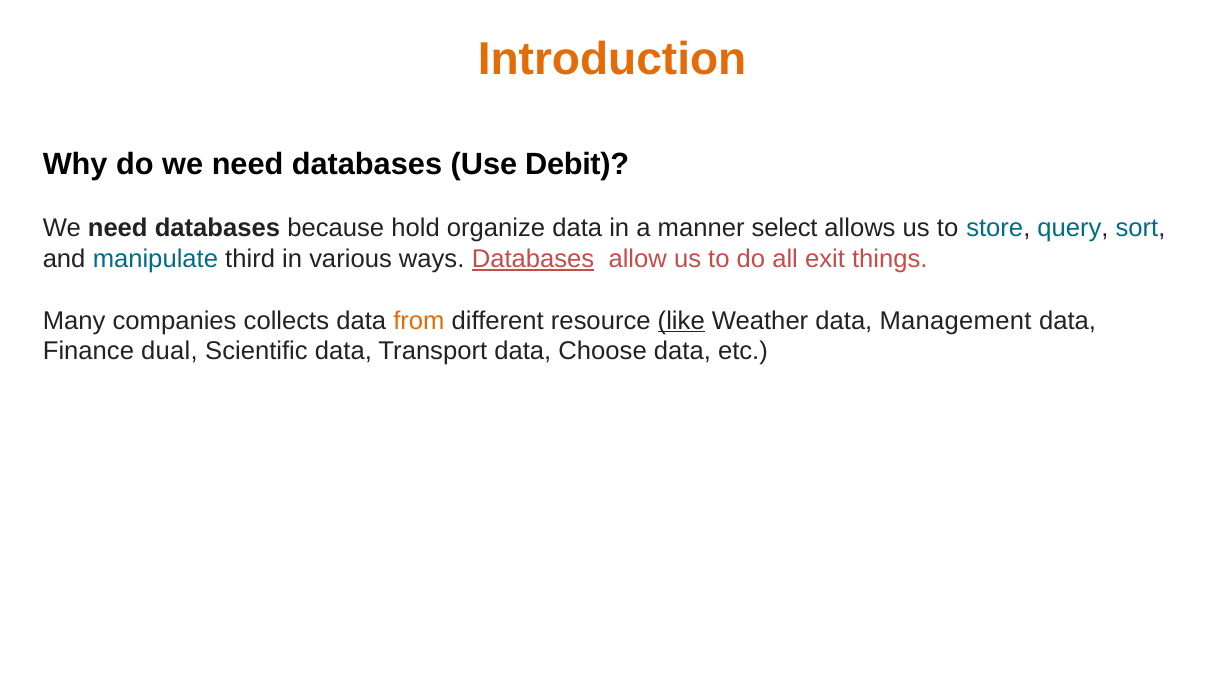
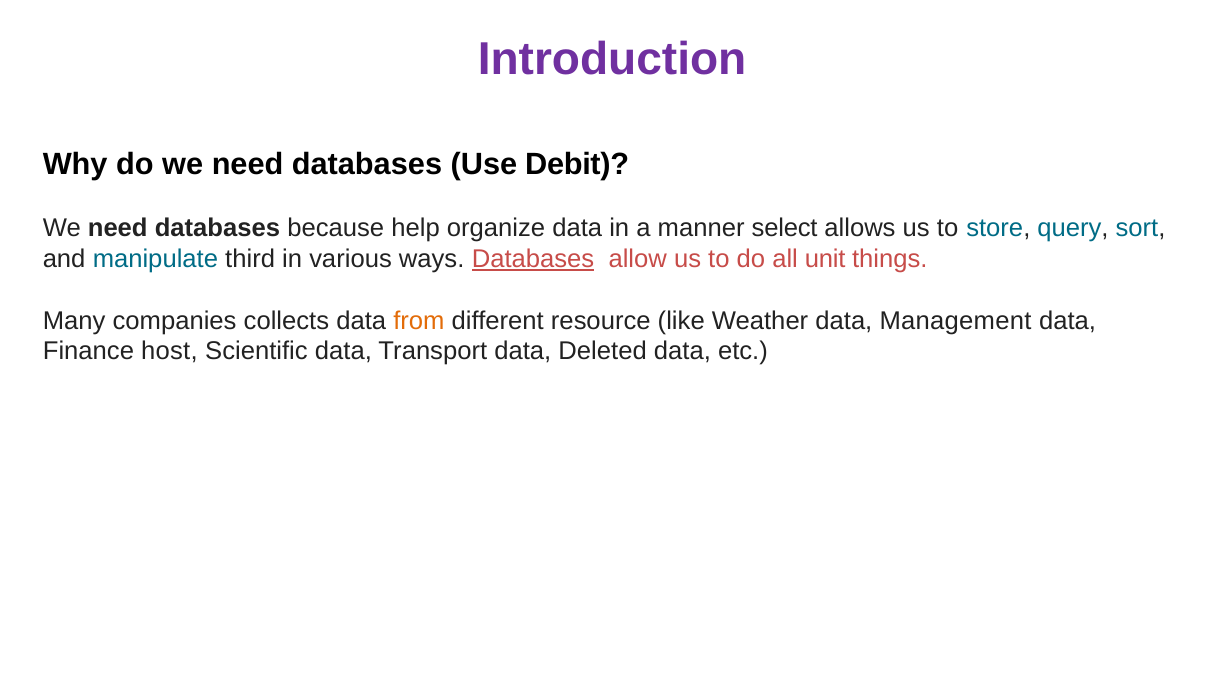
Introduction colour: orange -> purple
hold: hold -> help
exit: exit -> unit
like underline: present -> none
dual: dual -> host
Choose: Choose -> Deleted
